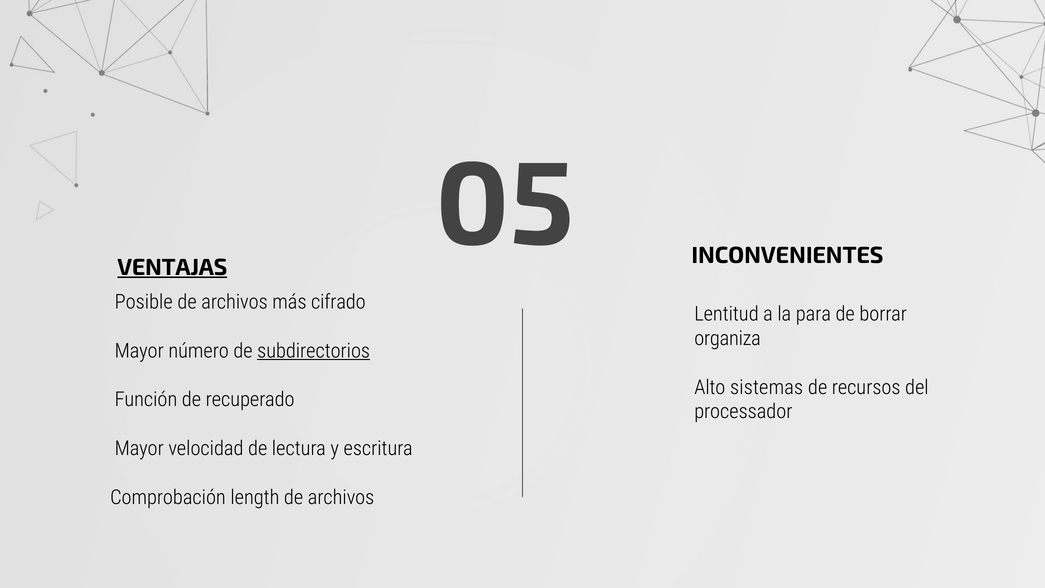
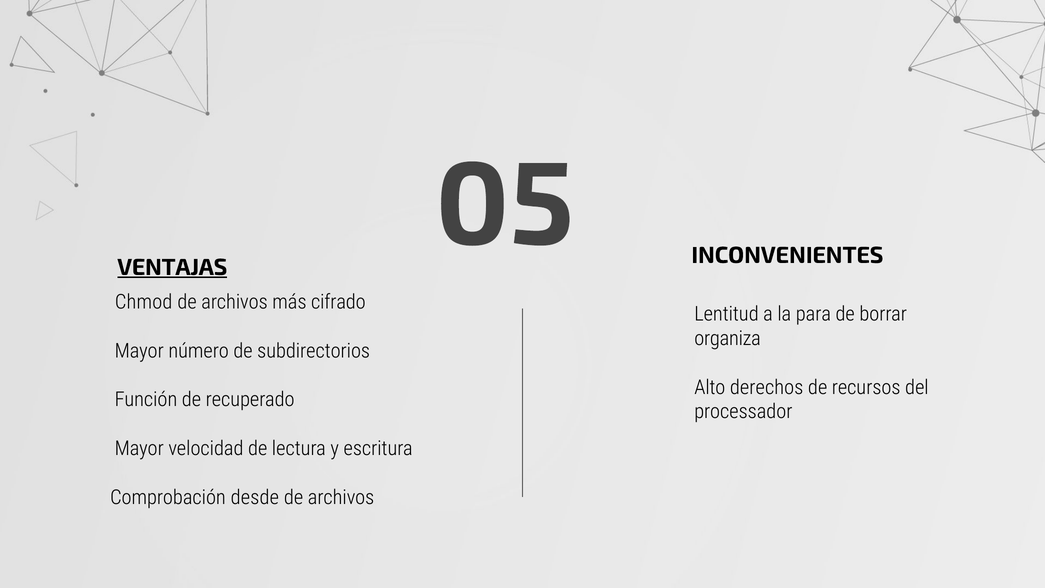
Posible: Posible -> Chmod
subdirectorios underline: present -> none
sistemas: sistemas -> derechos
length: length -> desde
